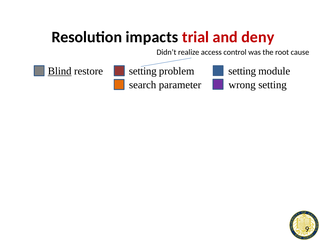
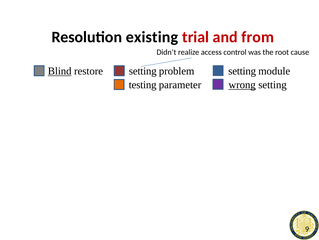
impacts: impacts -> existing
deny: deny -> from
search: search -> testing
wrong underline: none -> present
